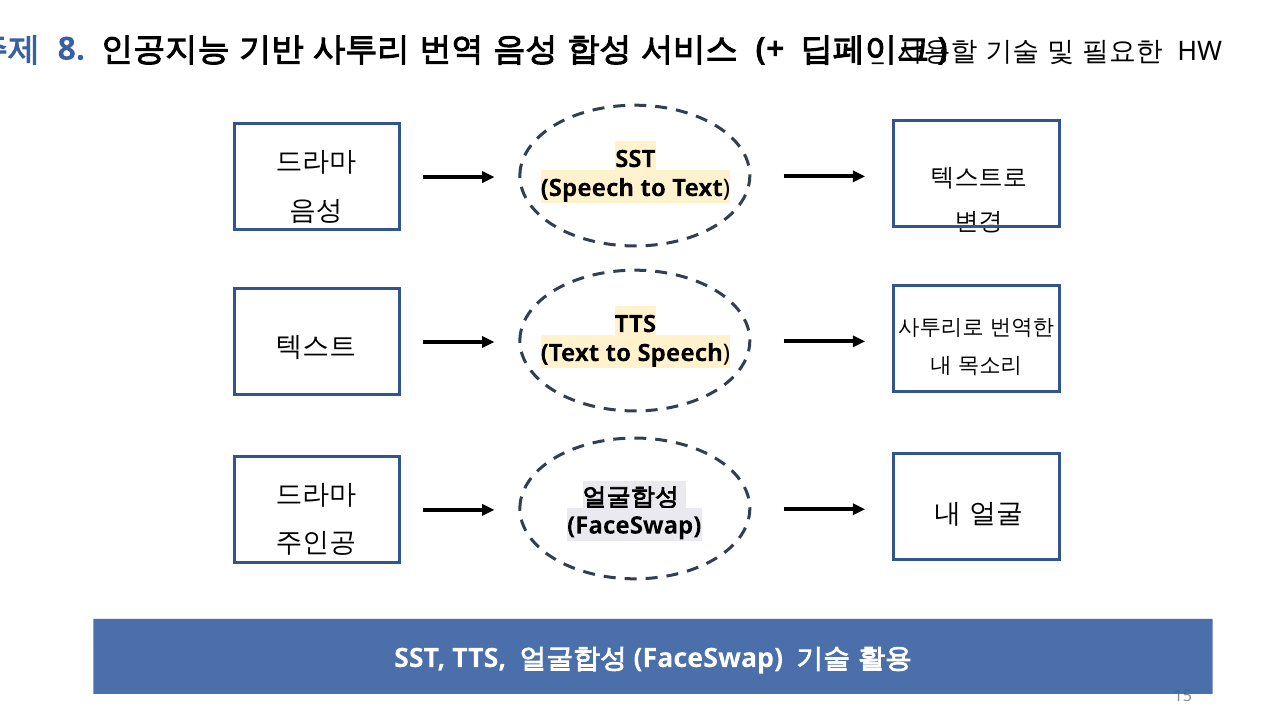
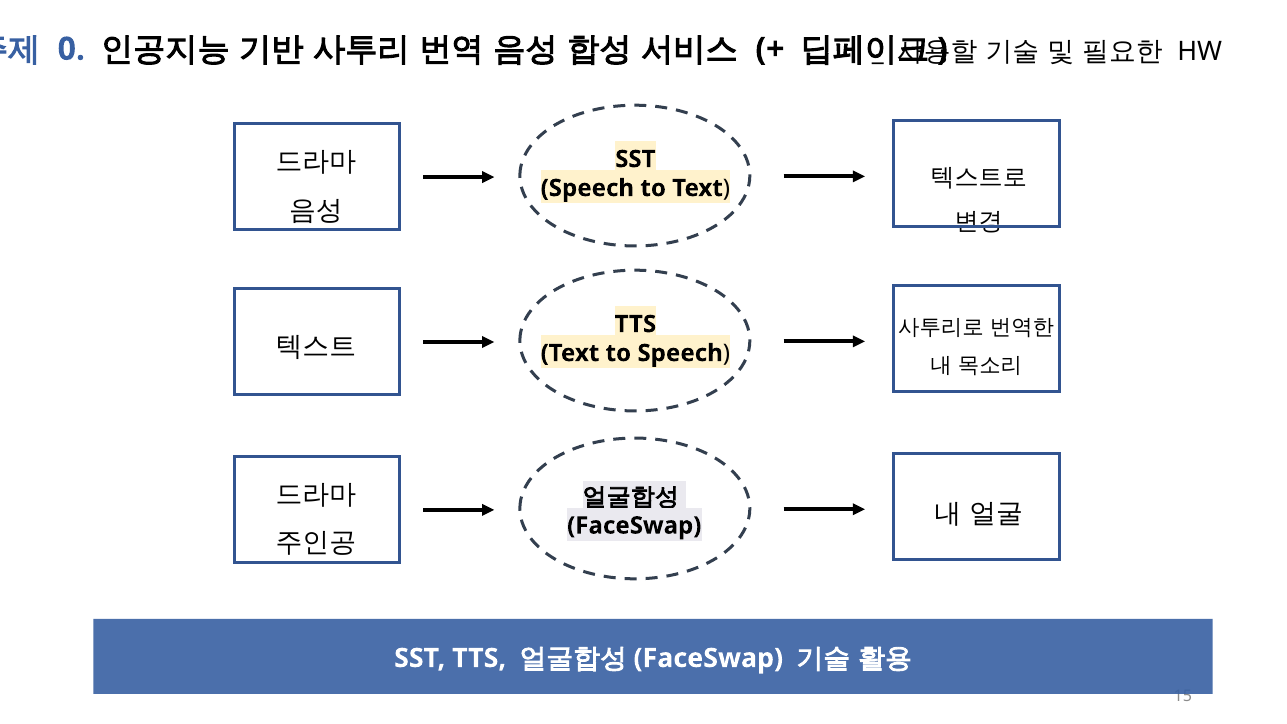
8: 8 -> 0
